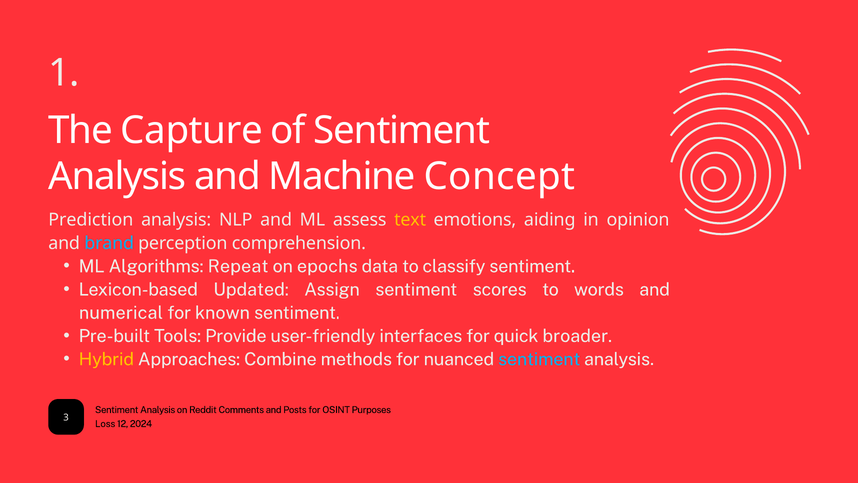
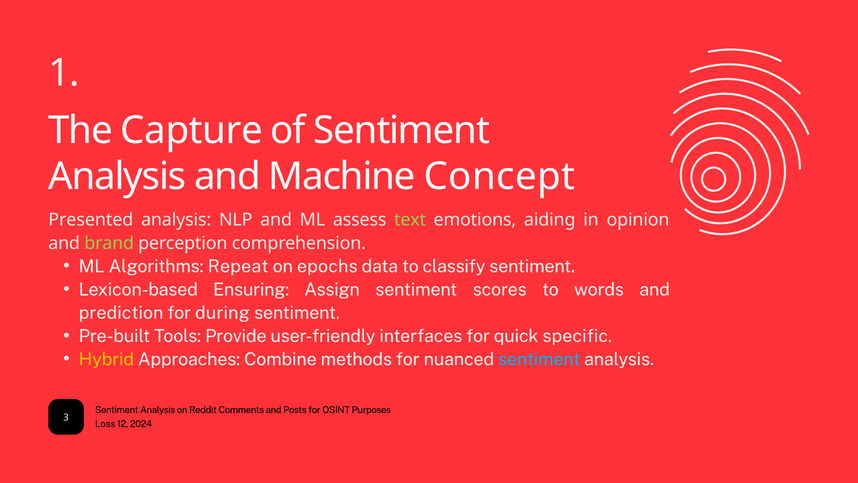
Prediction: Prediction -> Presented
text colour: yellow -> light green
brand colour: light blue -> light green
Updated: Updated -> Ensuring
numerical: numerical -> prediction
known: known -> during
broader: broader -> specific
